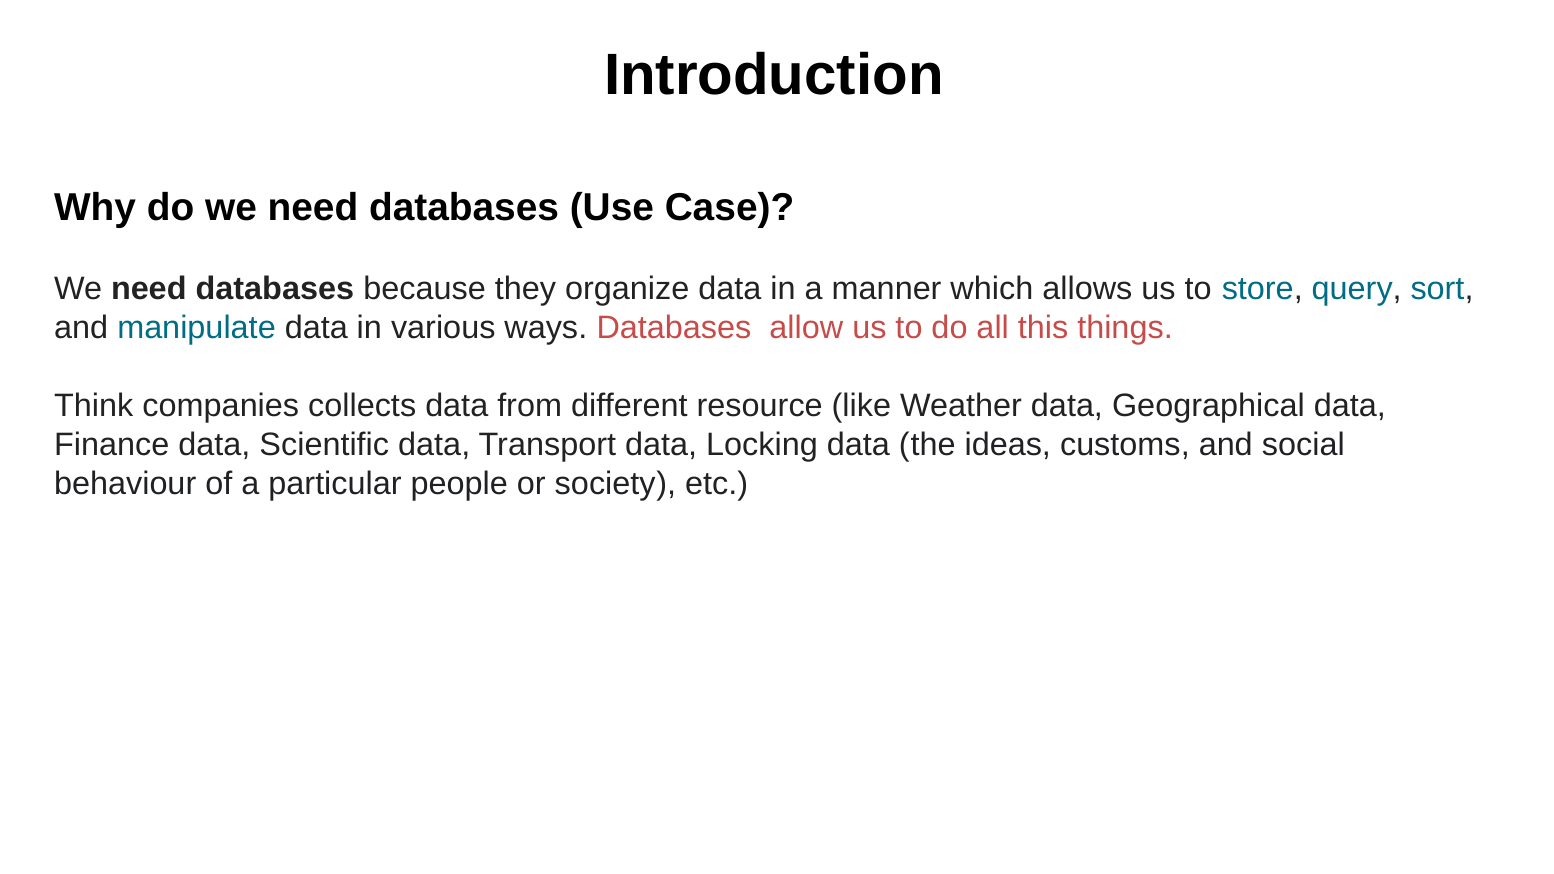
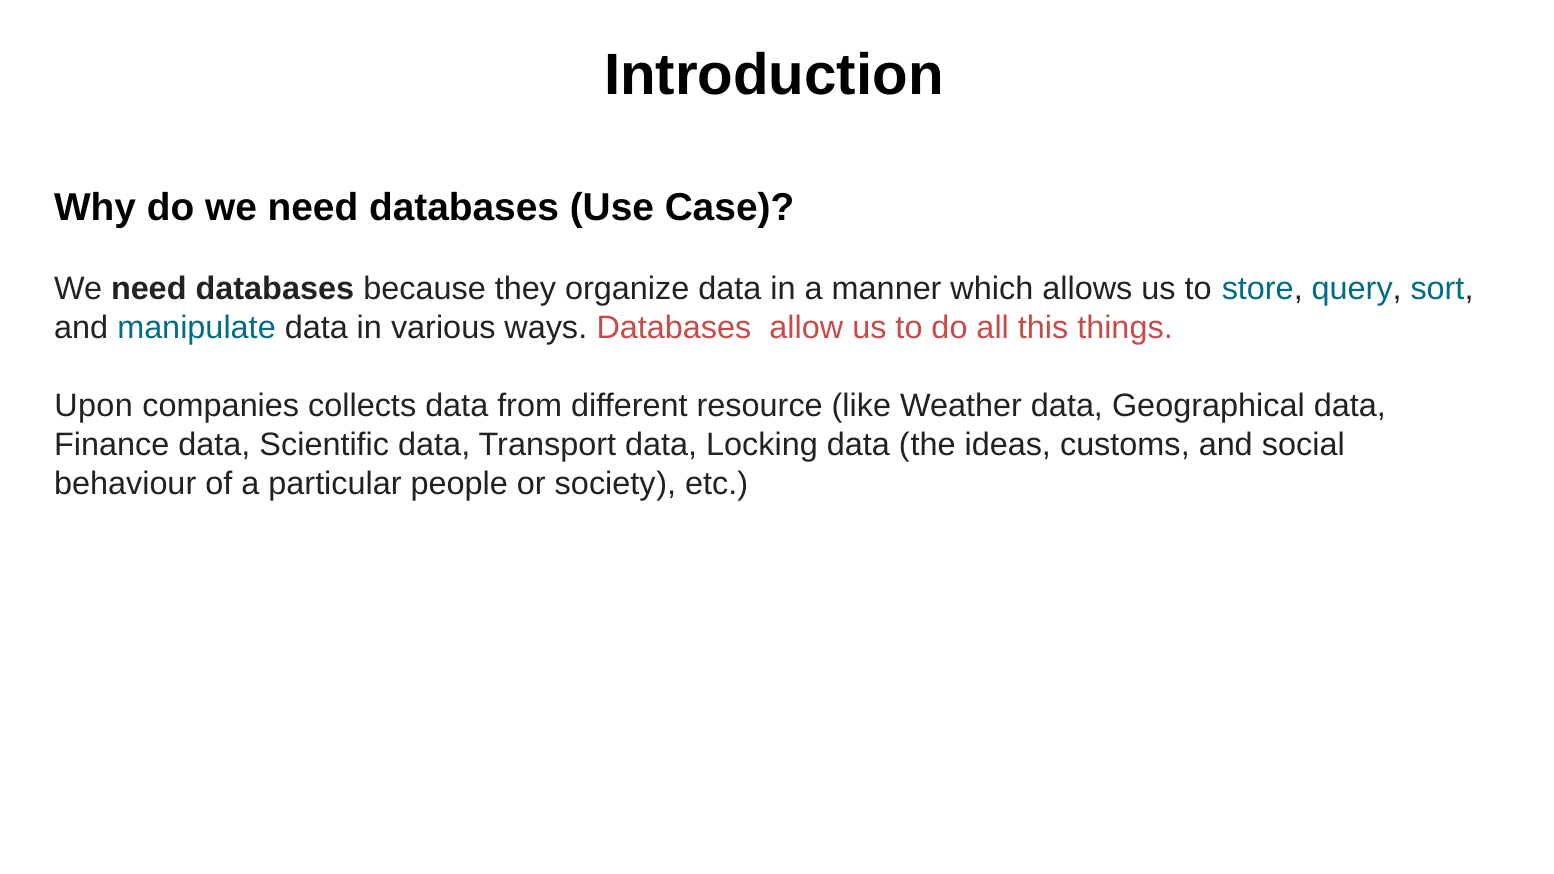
Think: Think -> Upon
